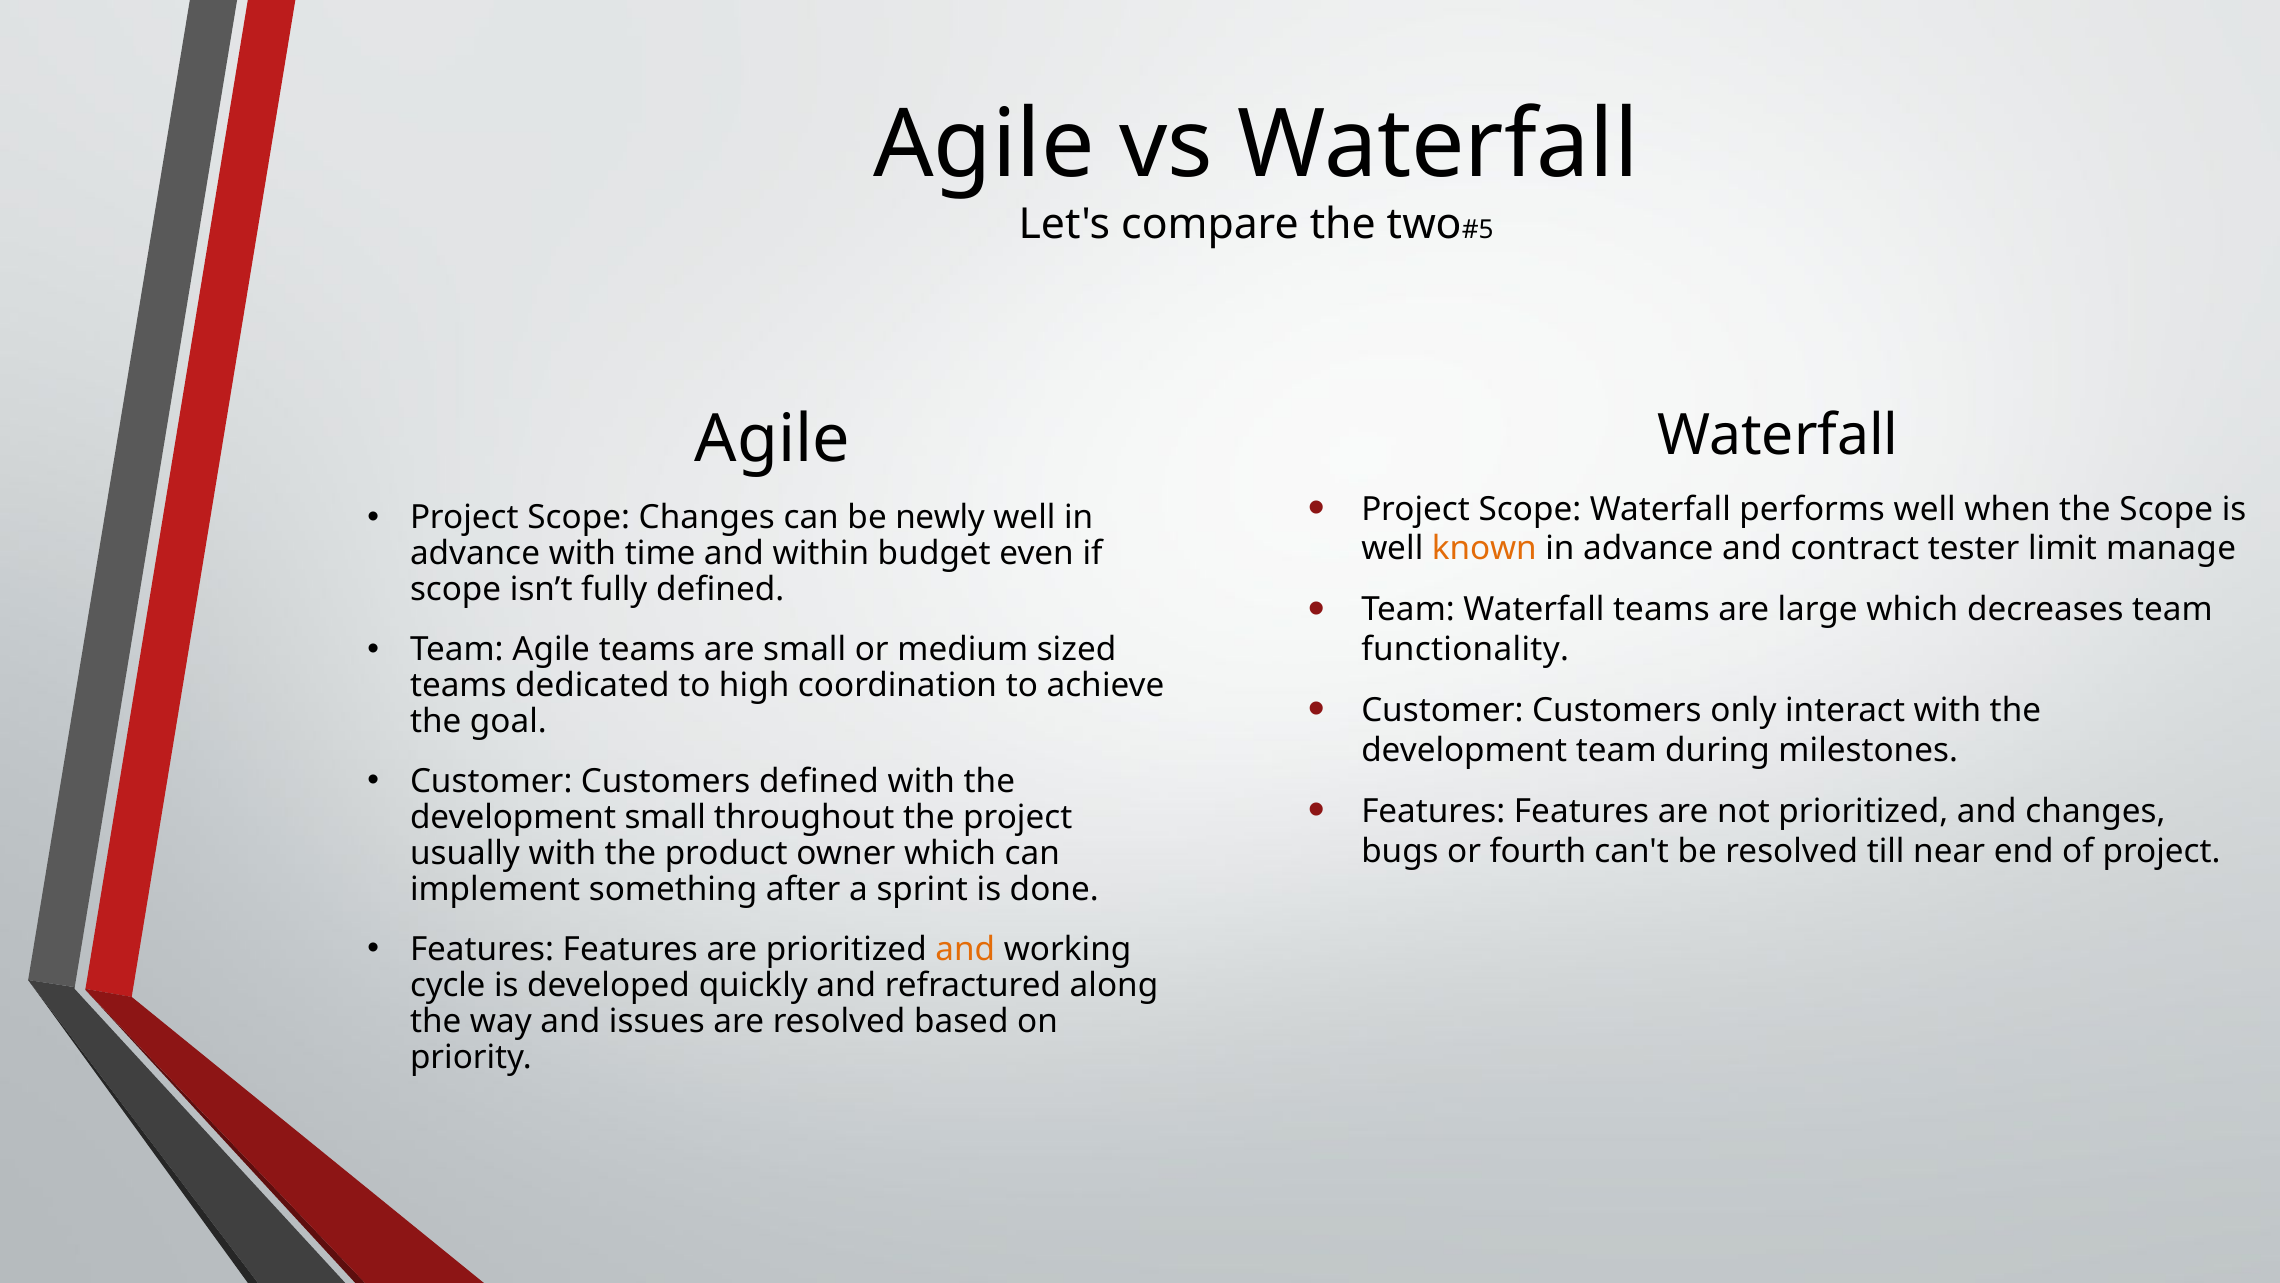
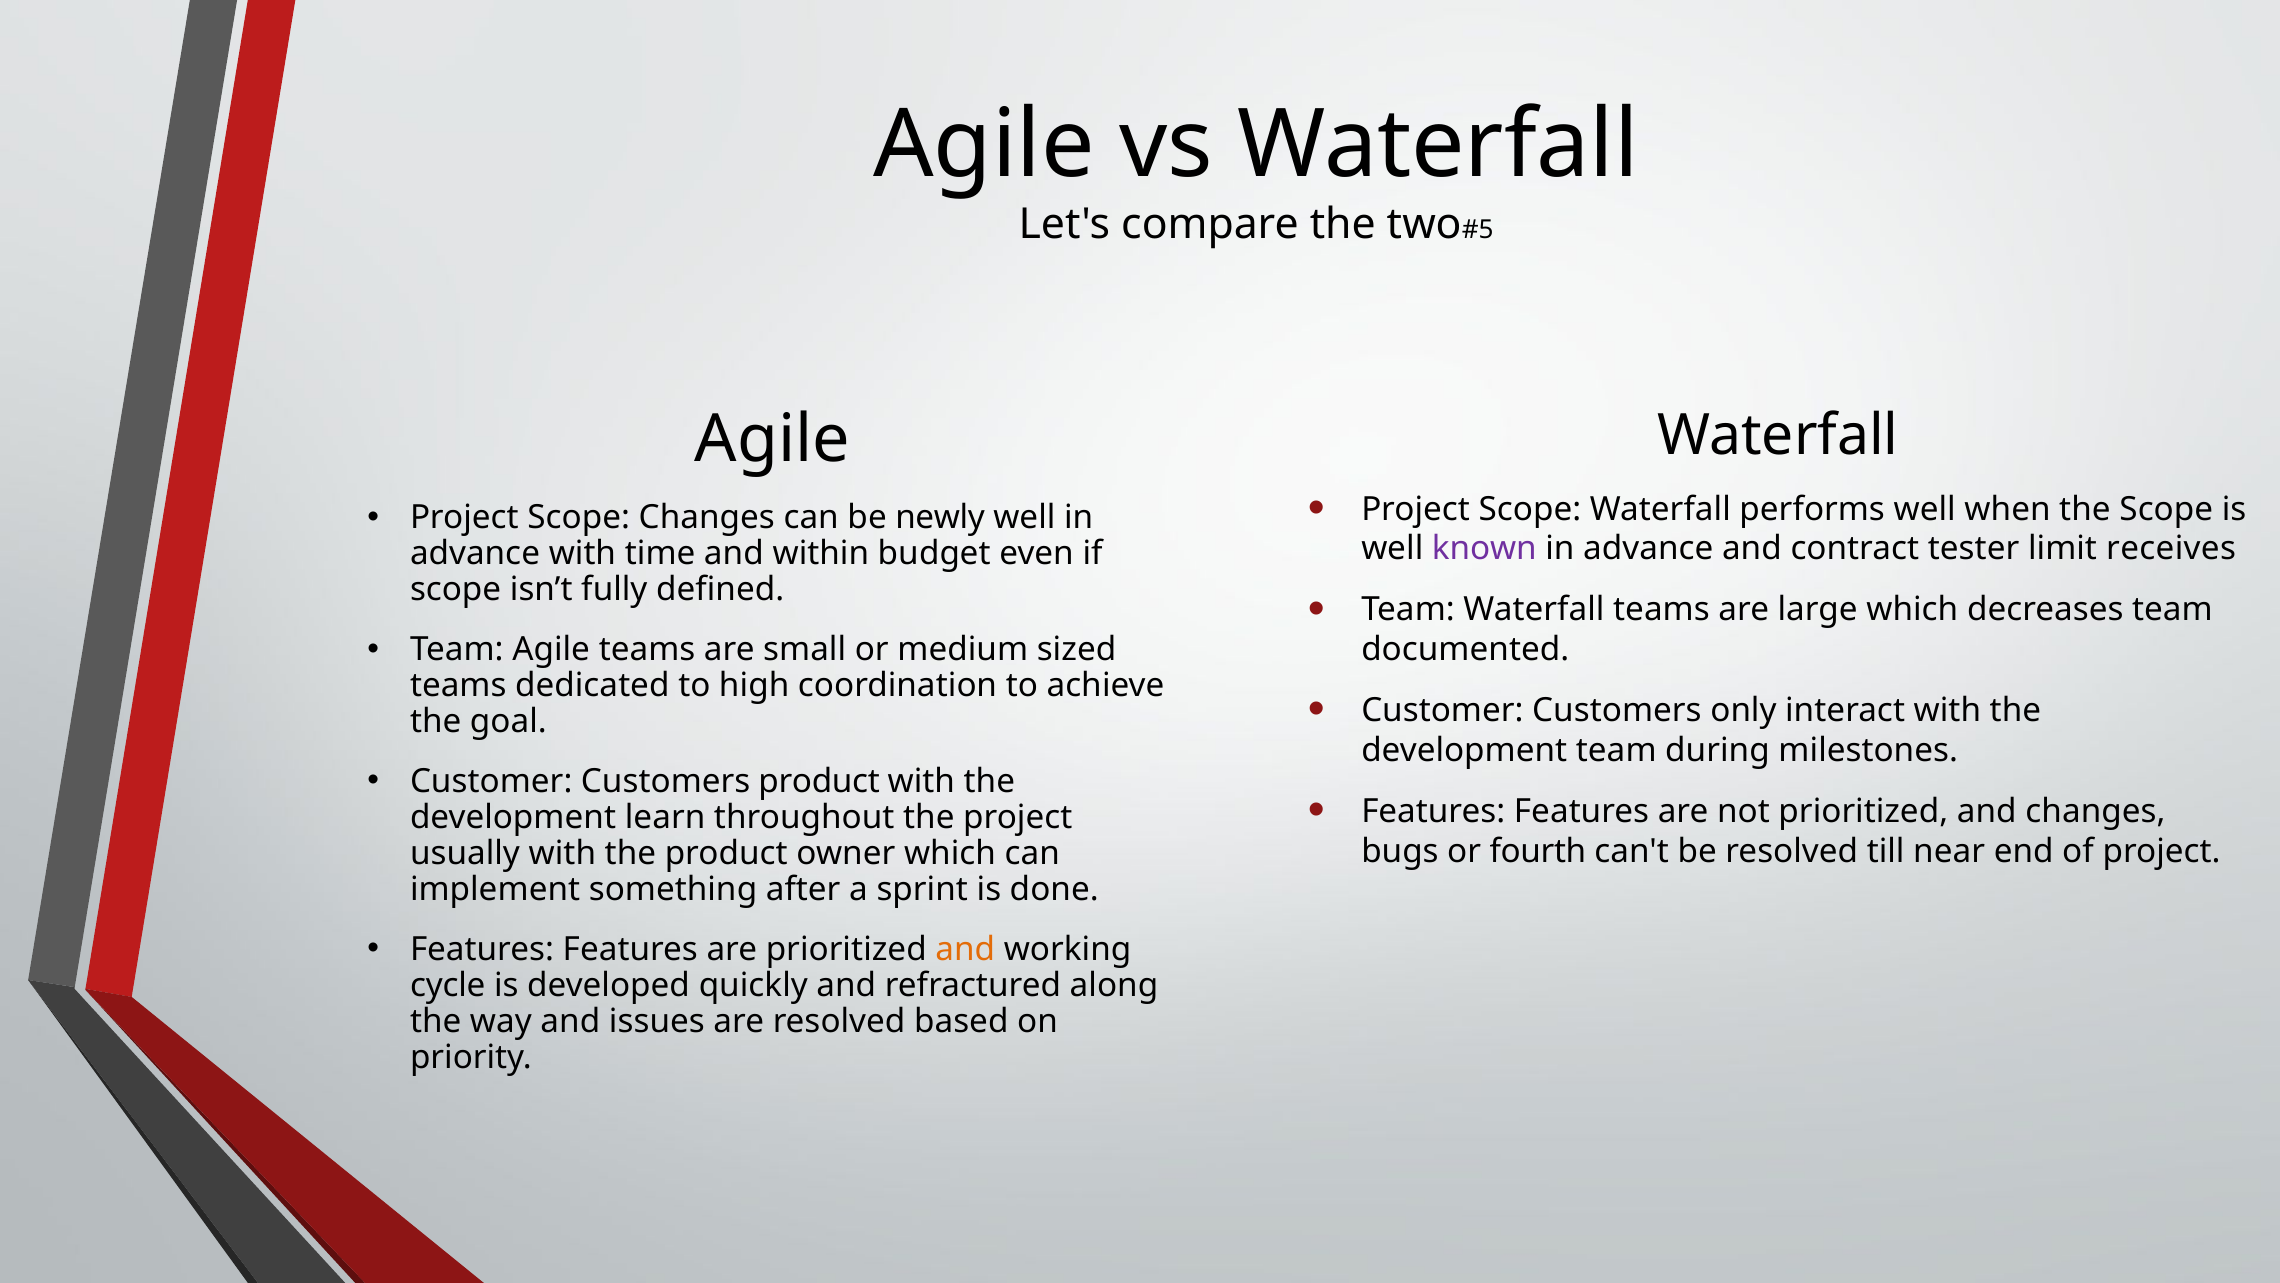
known colour: orange -> purple
manage: manage -> receives
functionality: functionality -> documented
Customers defined: defined -> product
development small: small -> learn
